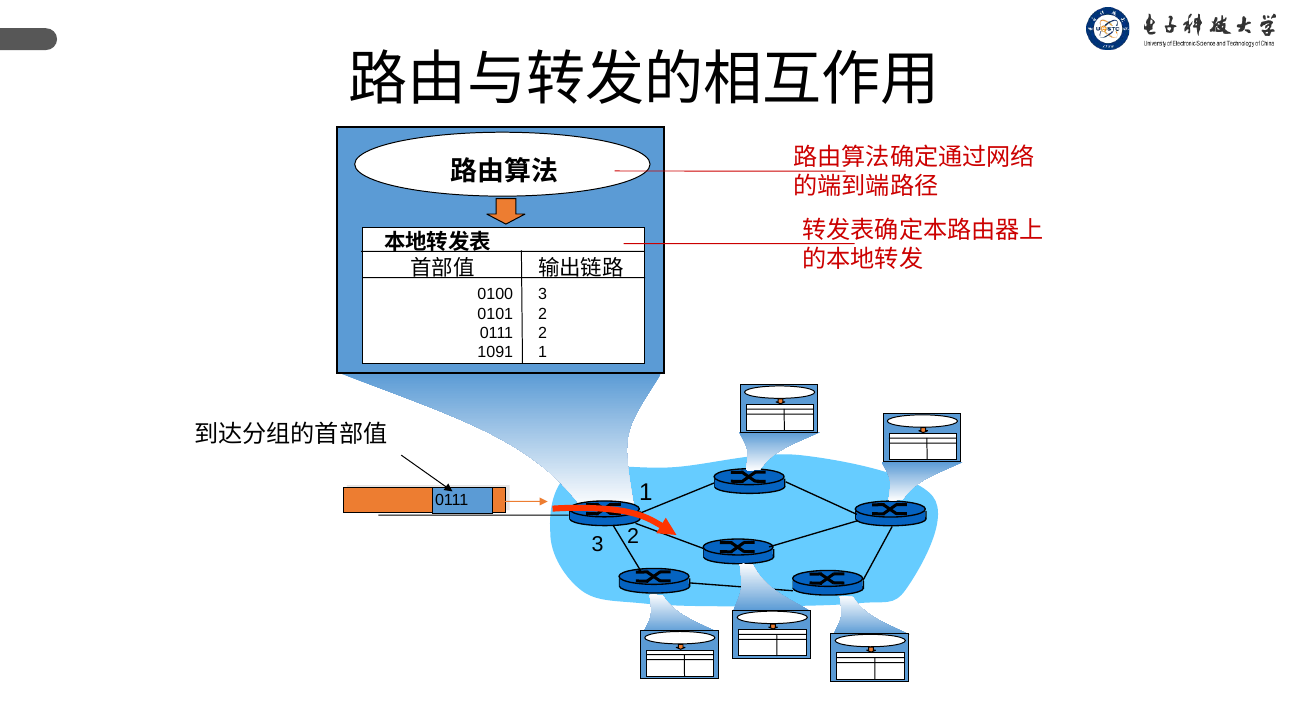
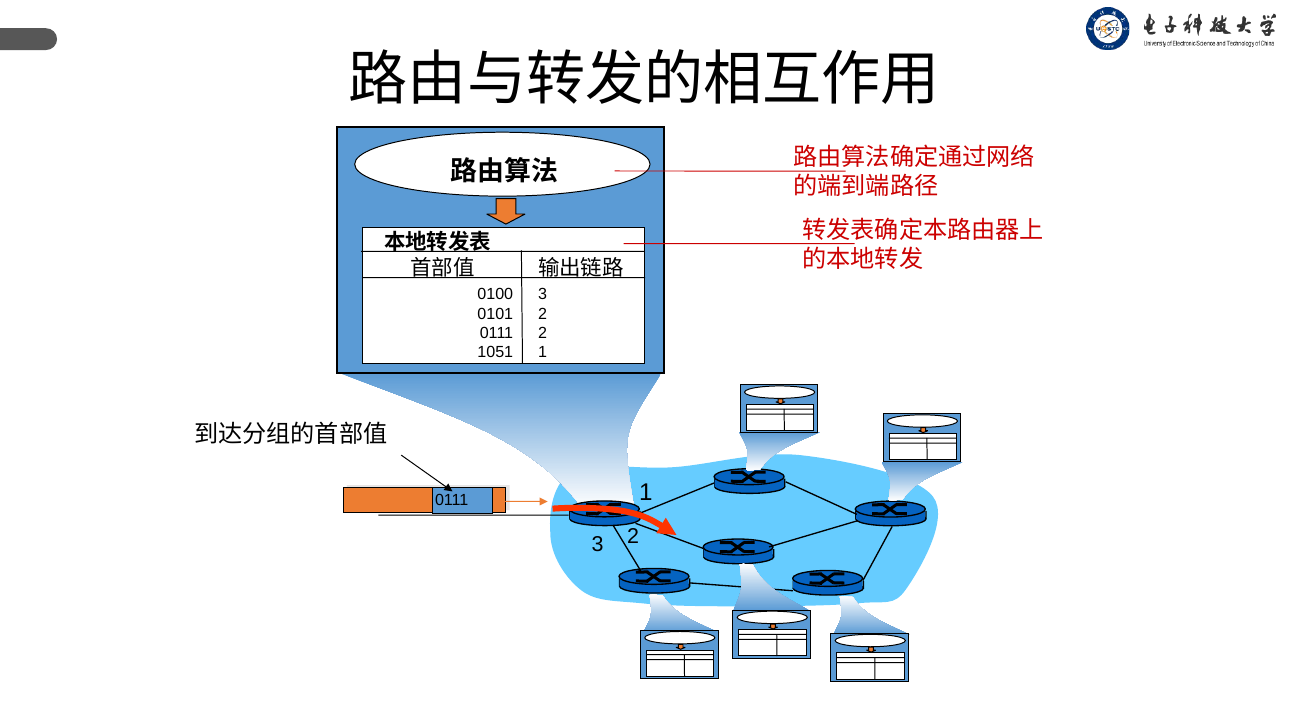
1091: 1091 -> 1051
